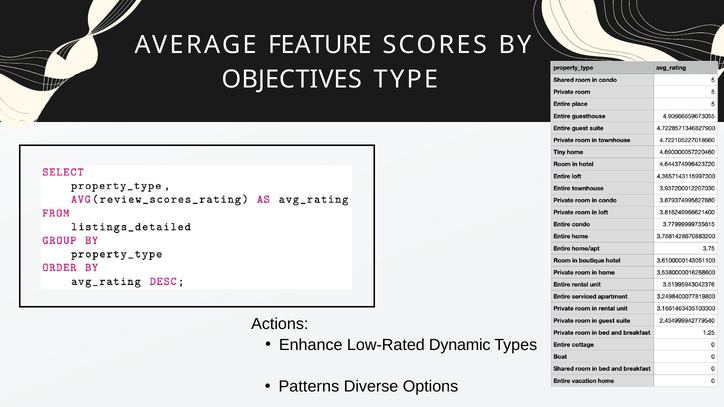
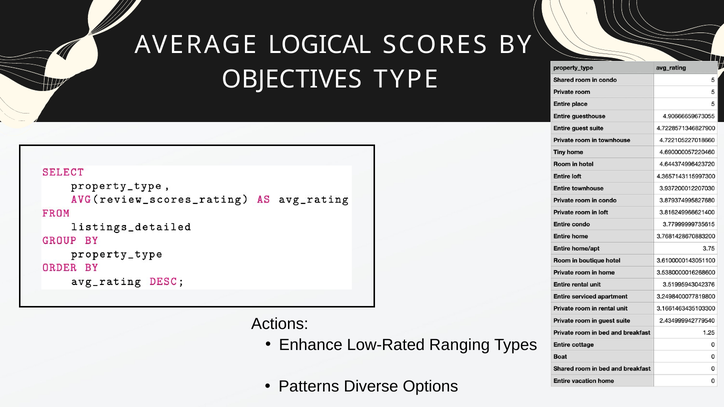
FEATURE: FEATURE -> LOGICAL
Dynamic: Dynamic -> Ranging
